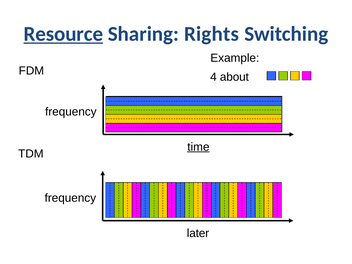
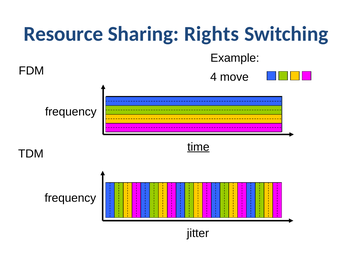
Resource underline: present -> none
about: about -> move
later: later -> jitter
